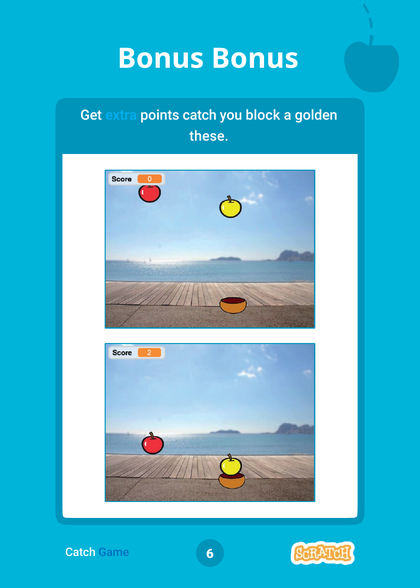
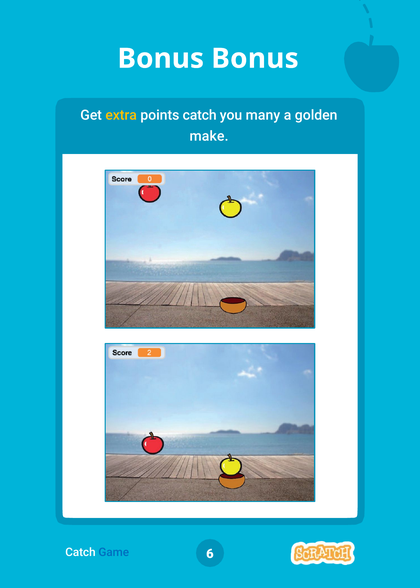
extra colour: light blue -> yellow
block: block -> many
these: these -> make
